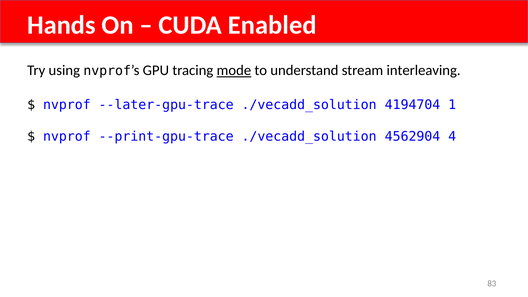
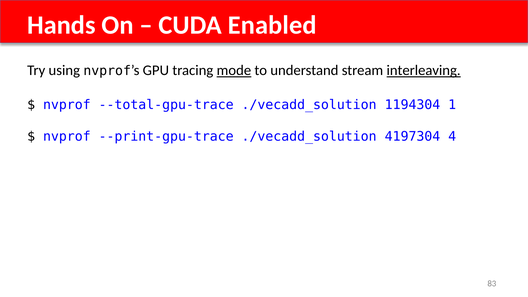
interleaving underline: none -> present
--later-gpu-trace: --later-gpu-trace -> --total-gpu-trace
4194704: 4194704 -> 1194304
4562904: 4562904 -> 4197304
